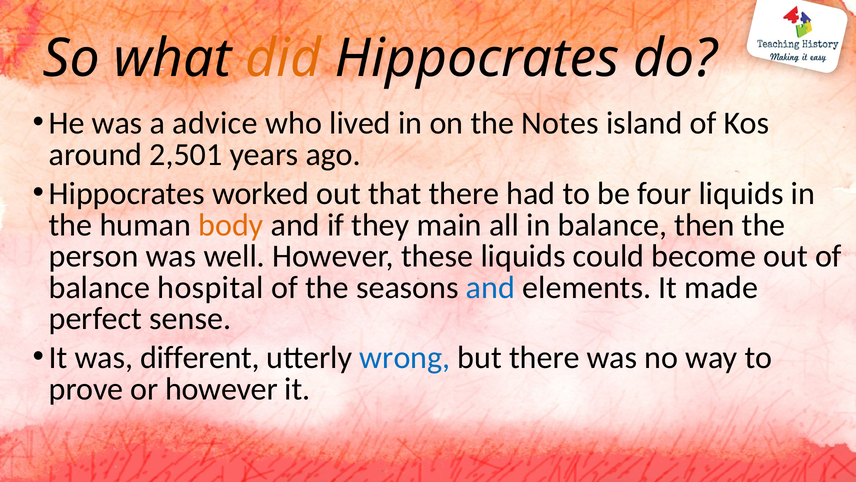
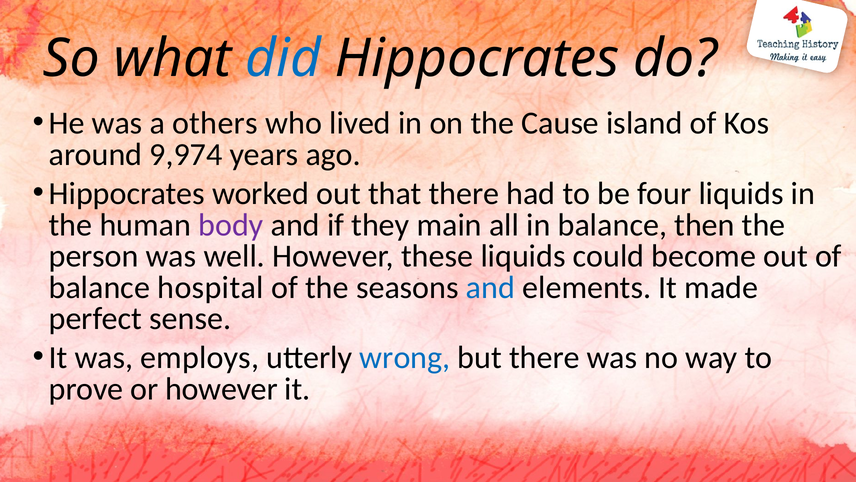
did colour: orange -> blue
advice: advice -> others
Notes: Notes -> Cause
2,501: 2,501 -> 9,974
body colour: orange -> purple
different: different -> employs
